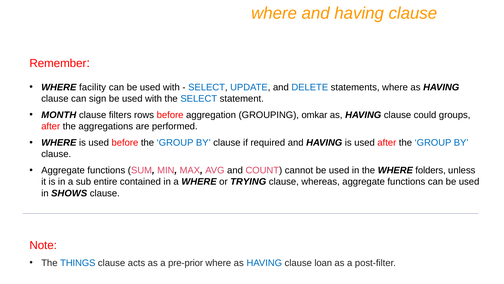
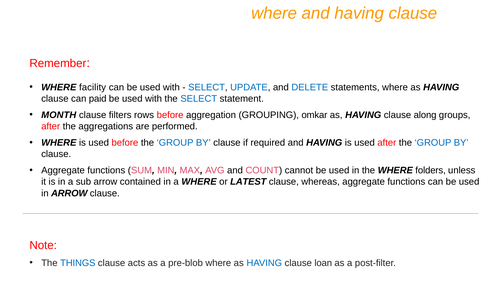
sign: sign -> paid
could: could -> along
sub entire: entire -> arrow
TRYING: TRYING -> LATEST
in SHOWS: SHOWS -> ARROW
pre-prior: pre-prior -> pre-blob
